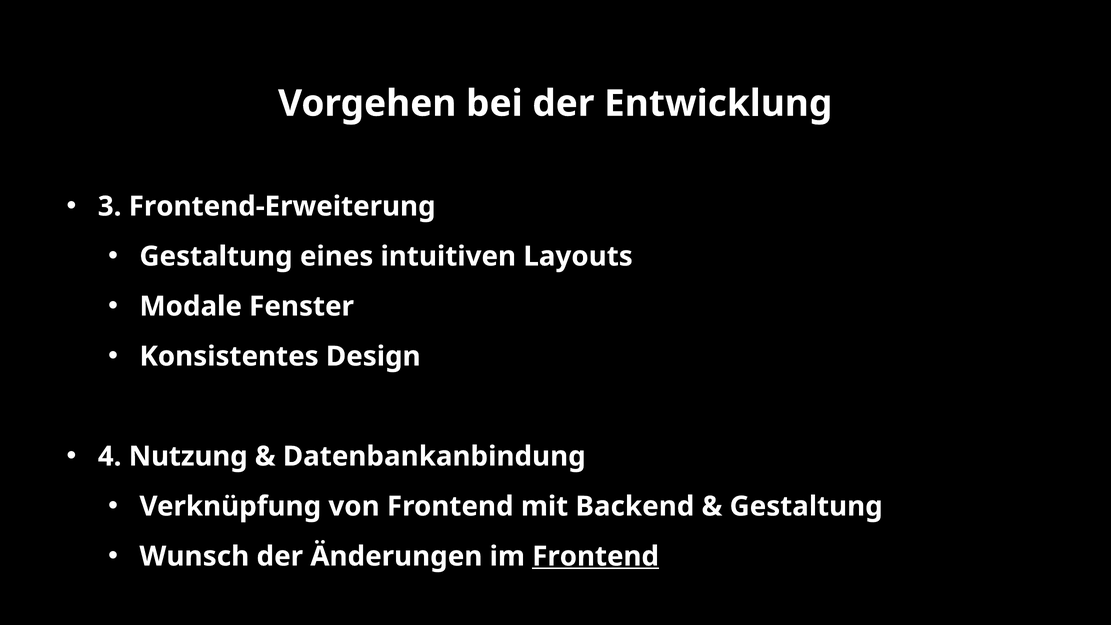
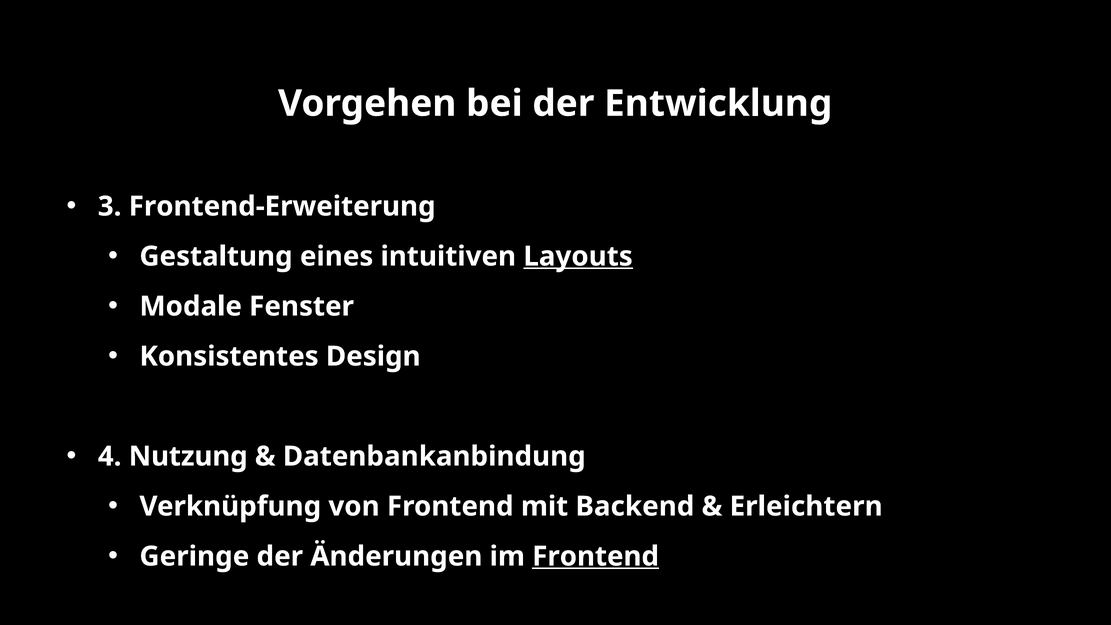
Layouts underline: none -> present
Gestaltung at (806, 506): Gestaltung -> Erleichtern
Wunsch: Wunsch -> Geringe
